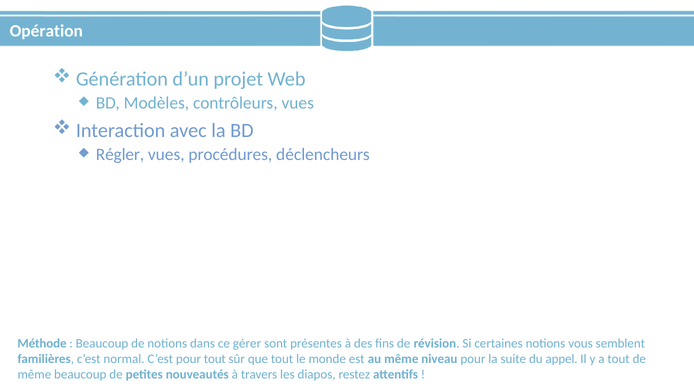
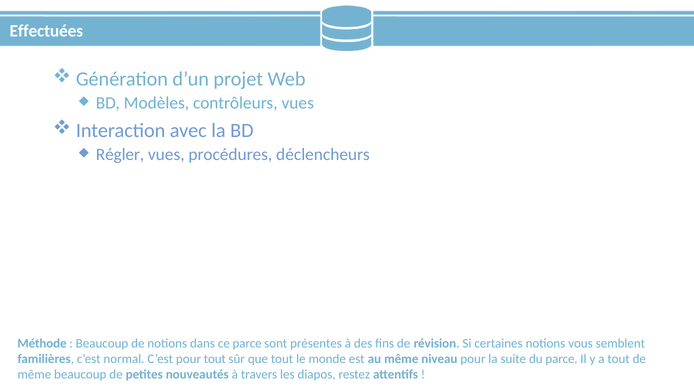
Opération: Opération -> Effectuées
ce gérer: gérer -> parce
du appel: appel -> parce
